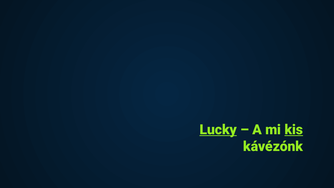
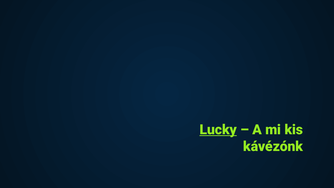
kis underline: present -> none
